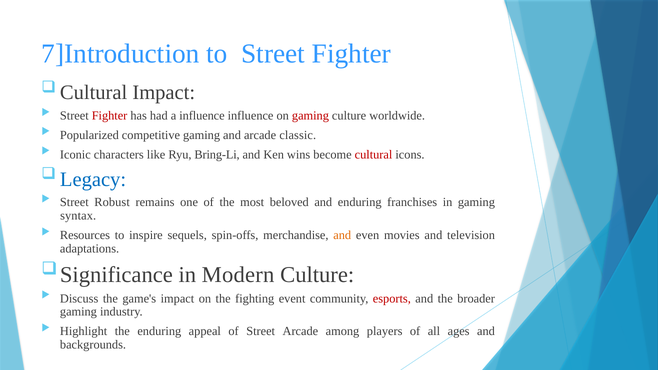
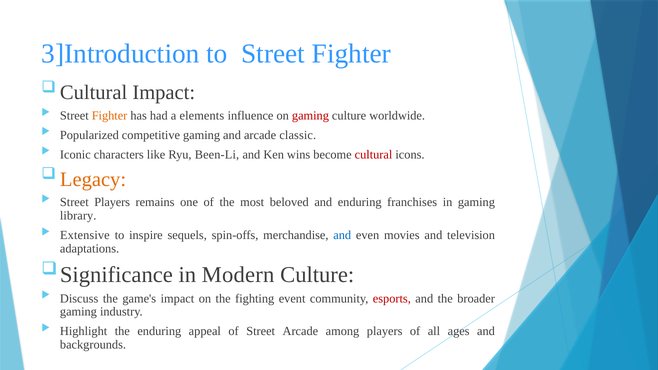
7]Introduction: 7]Introduction -> 3]Introduction
Fighter at (110, 116) colour: red -> orange
a influence: influence -> elements
Bring-Li: Bring-Li -> Been-Li
Legacy colour: blue -> orange
Street Robust: Robust -> Players
syntax: syntax -> library
Resources: Resources -> Extensive
and at (342, 235) colour: orange -> blue
